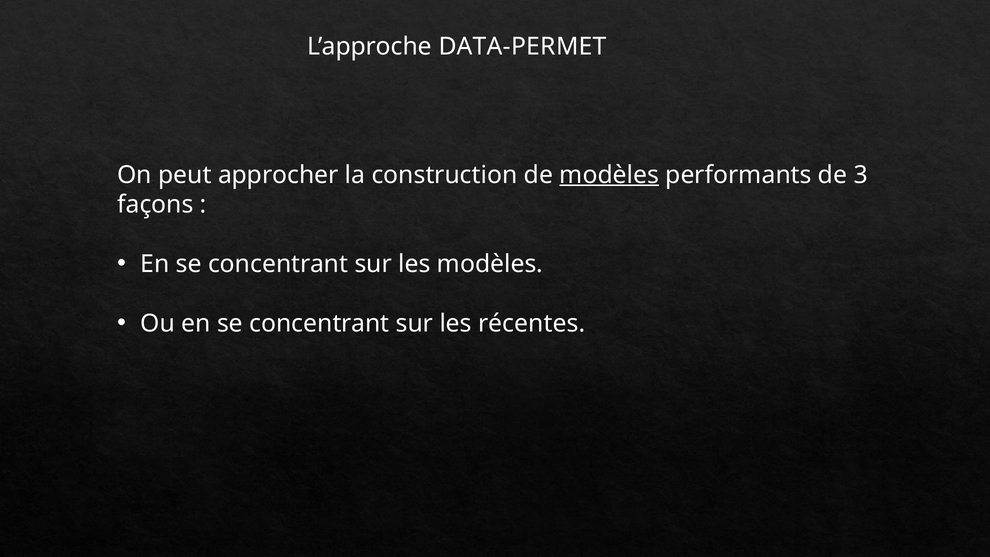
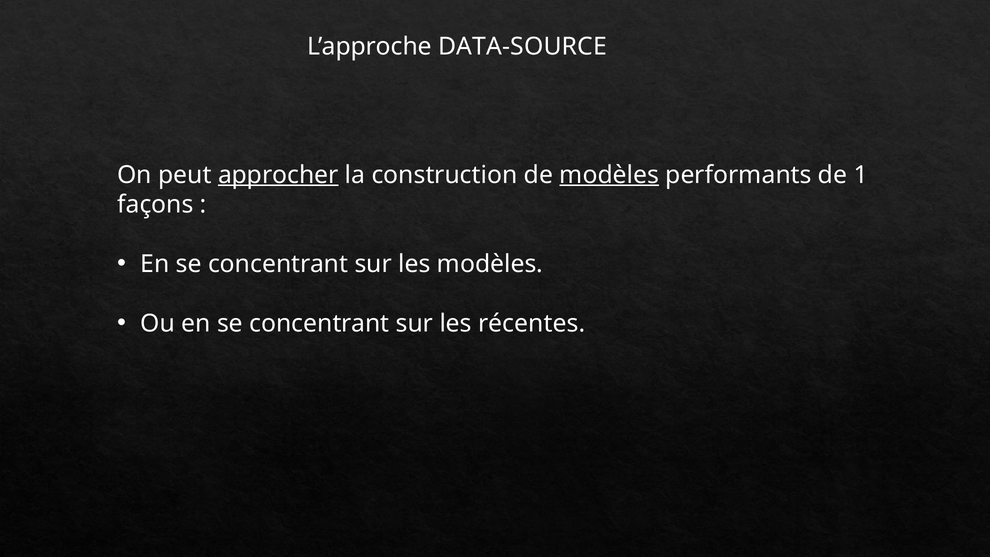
DATA-PERMET: DATA-PERMET -> DATA-SOURCE
approcher underline: none -> present
3: 3 -> 1
